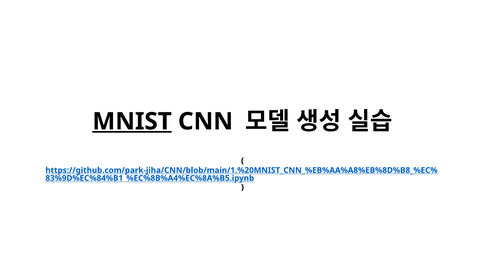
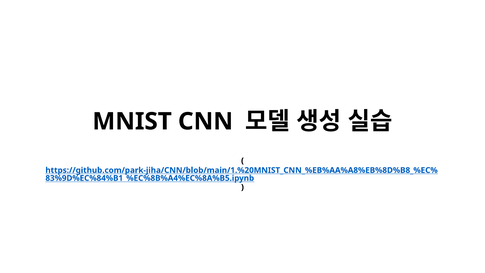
MNIST underline: present -> none
